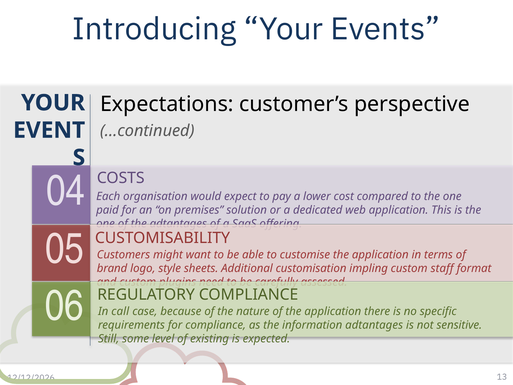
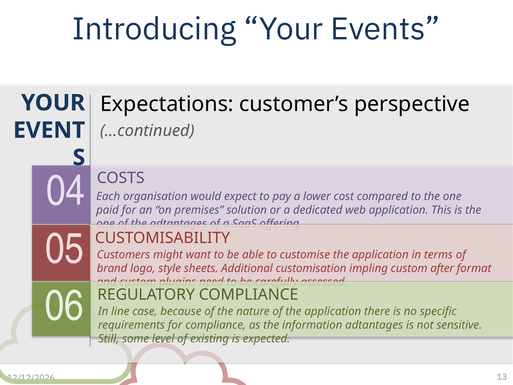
staff: staff -> after
call: call -> line
